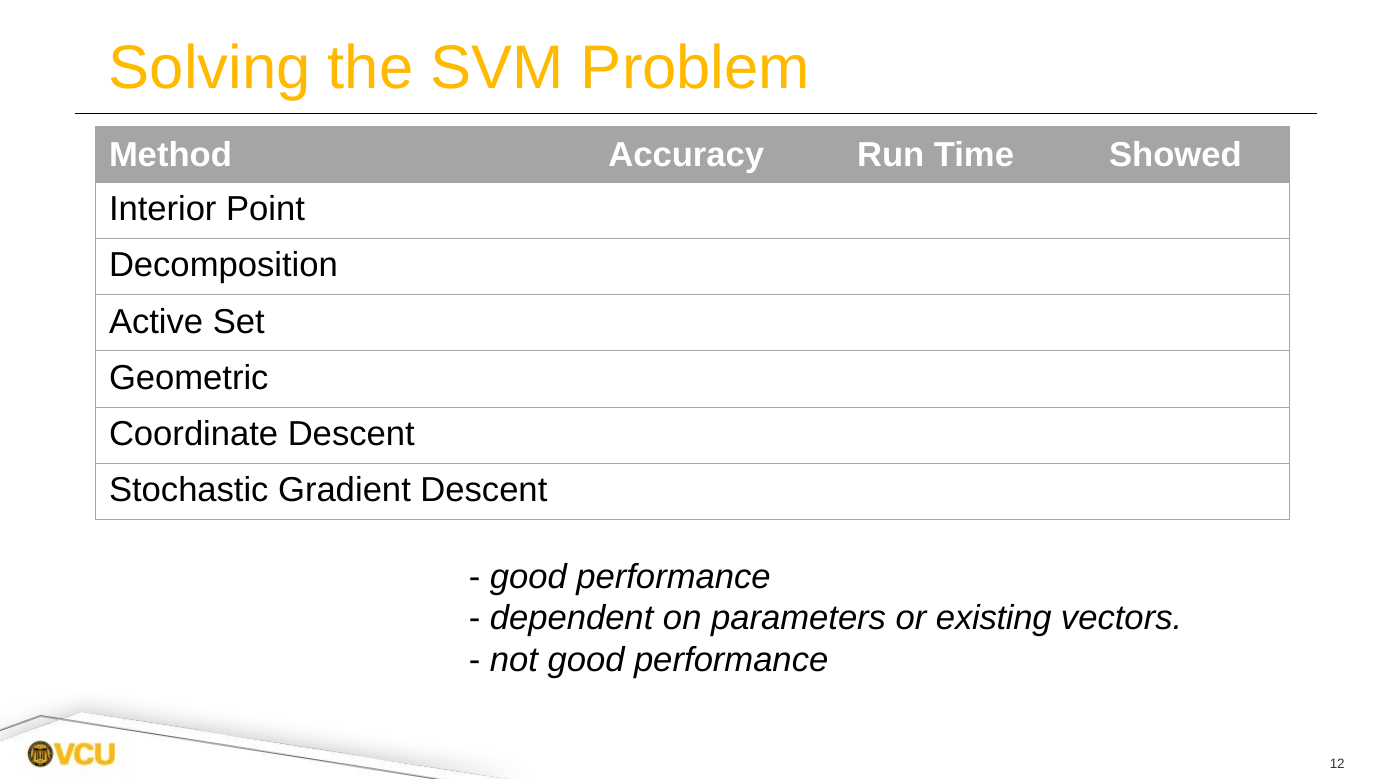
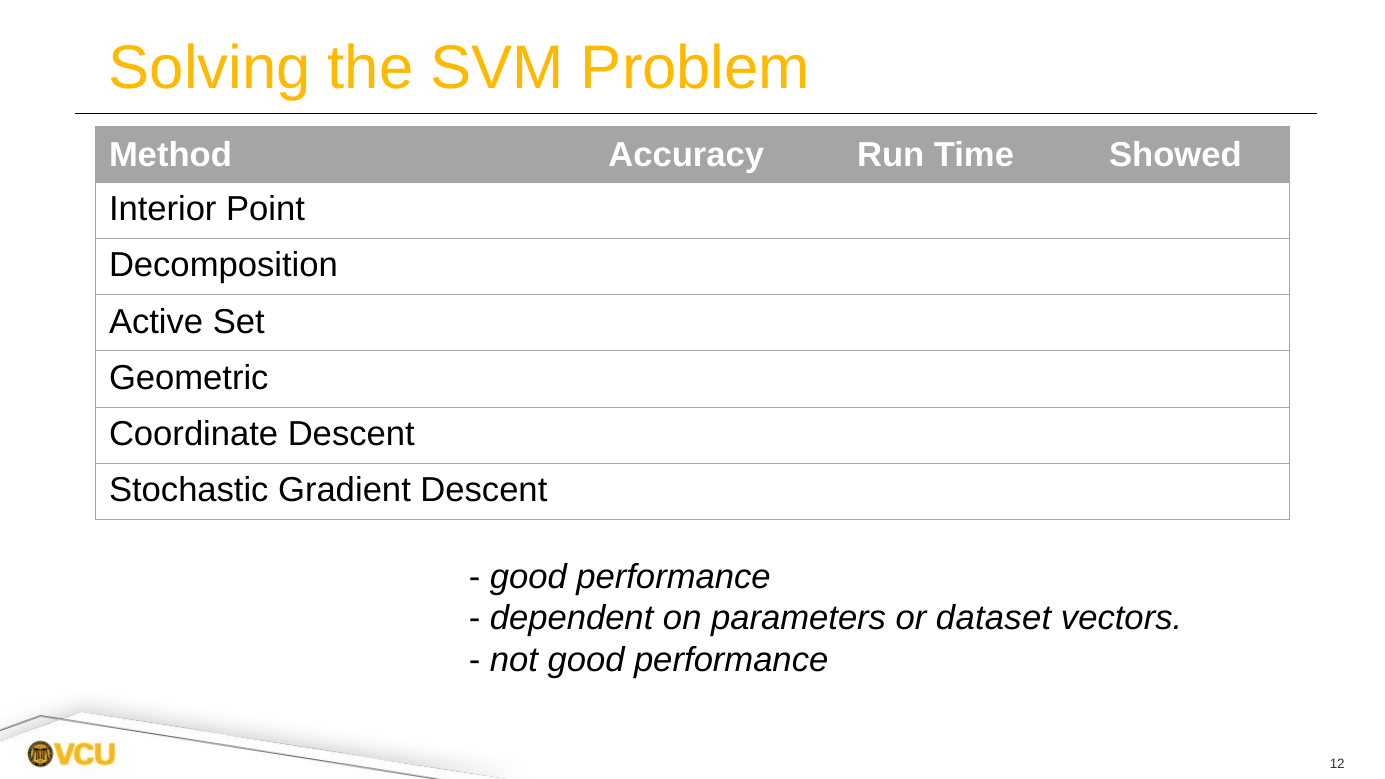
existing: existing -> dataset
